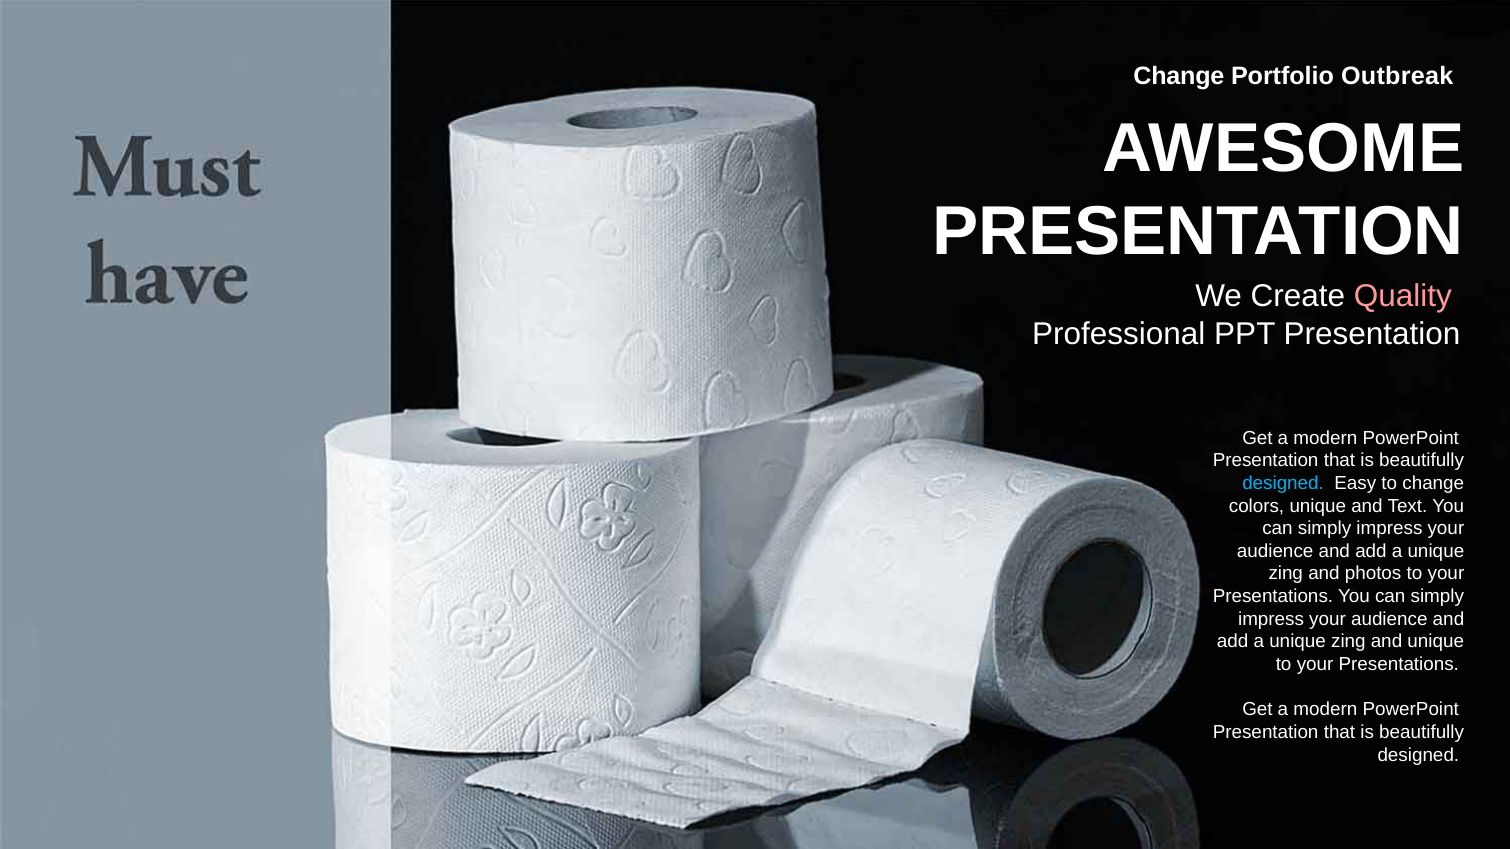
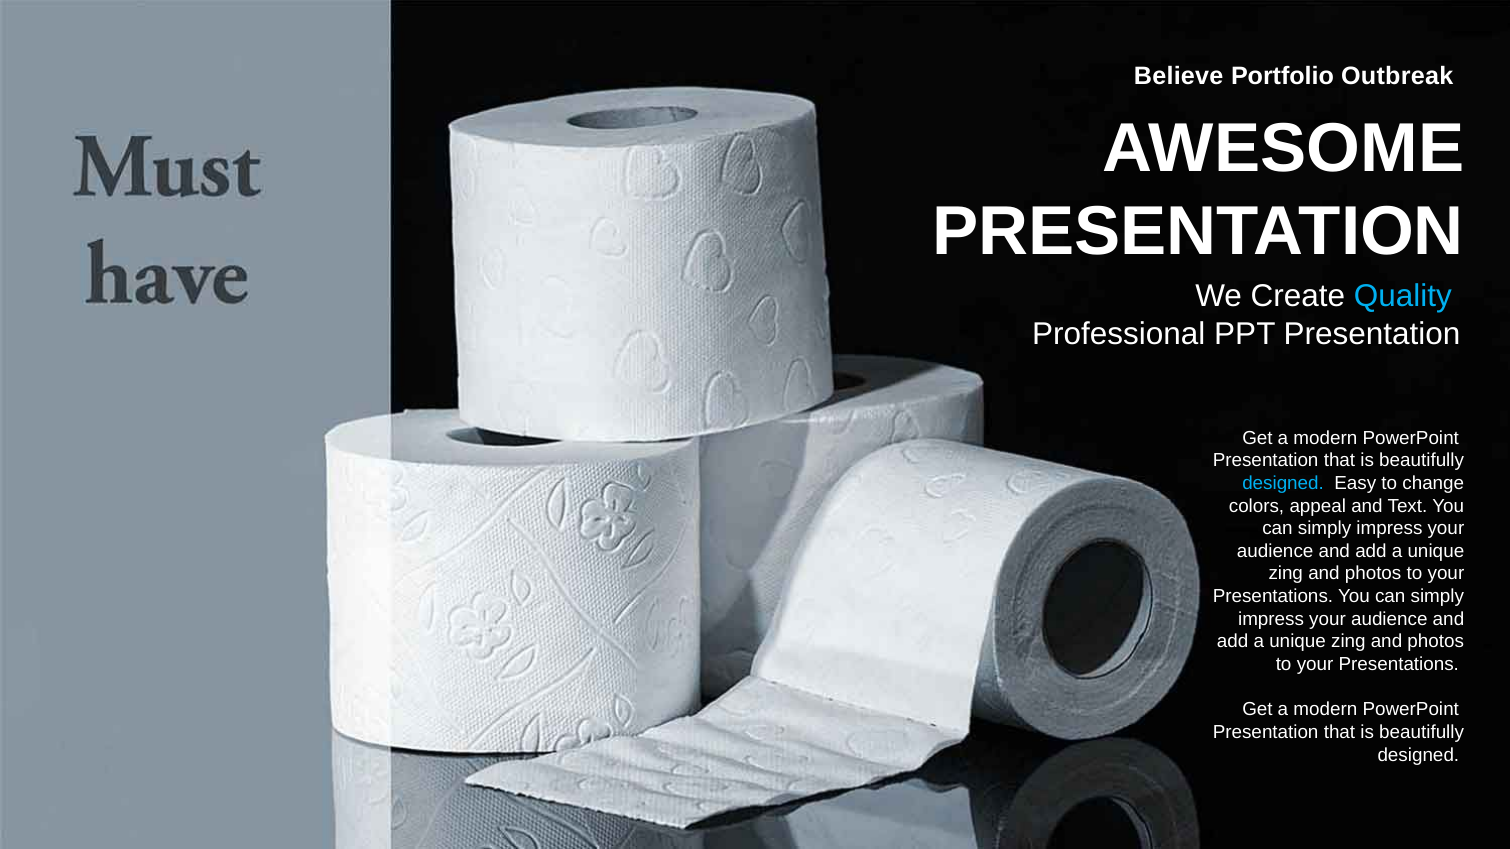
Change at (1179, 76): Change -> Believe
Quality colour: pink -> light blue
colors unique: unique -> appeal
unique at (1436, 642): unique -> photos
